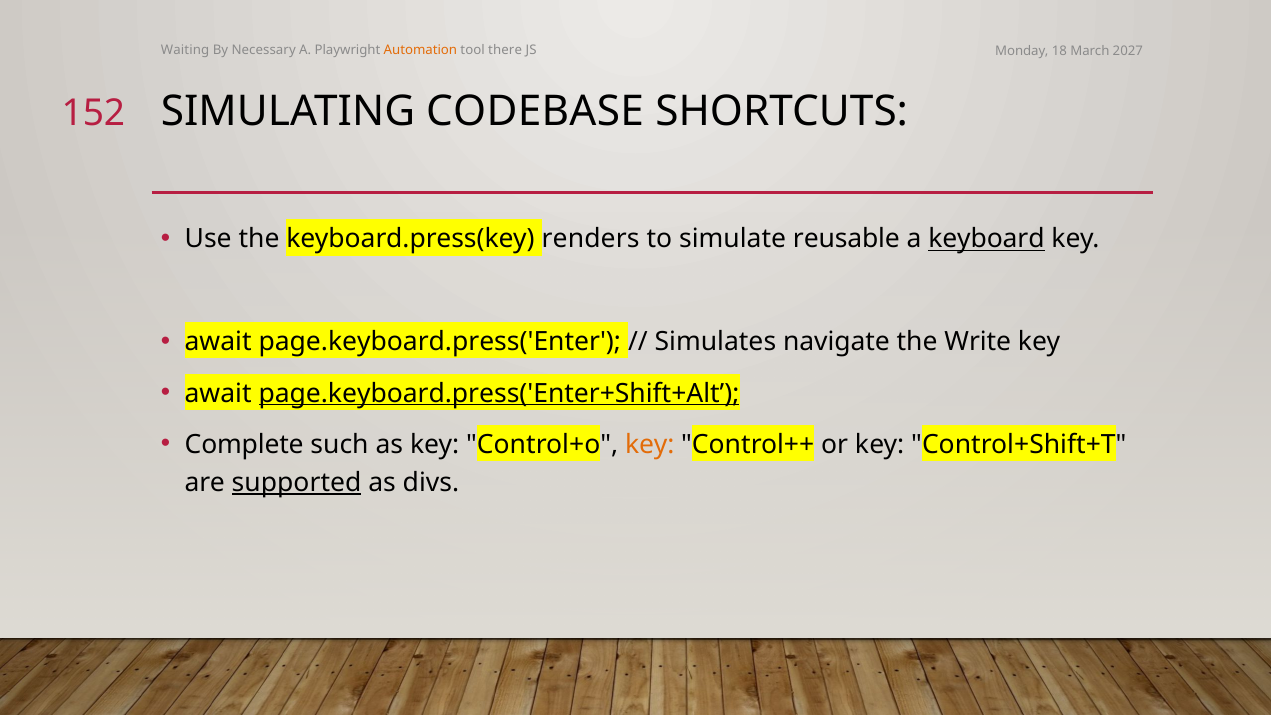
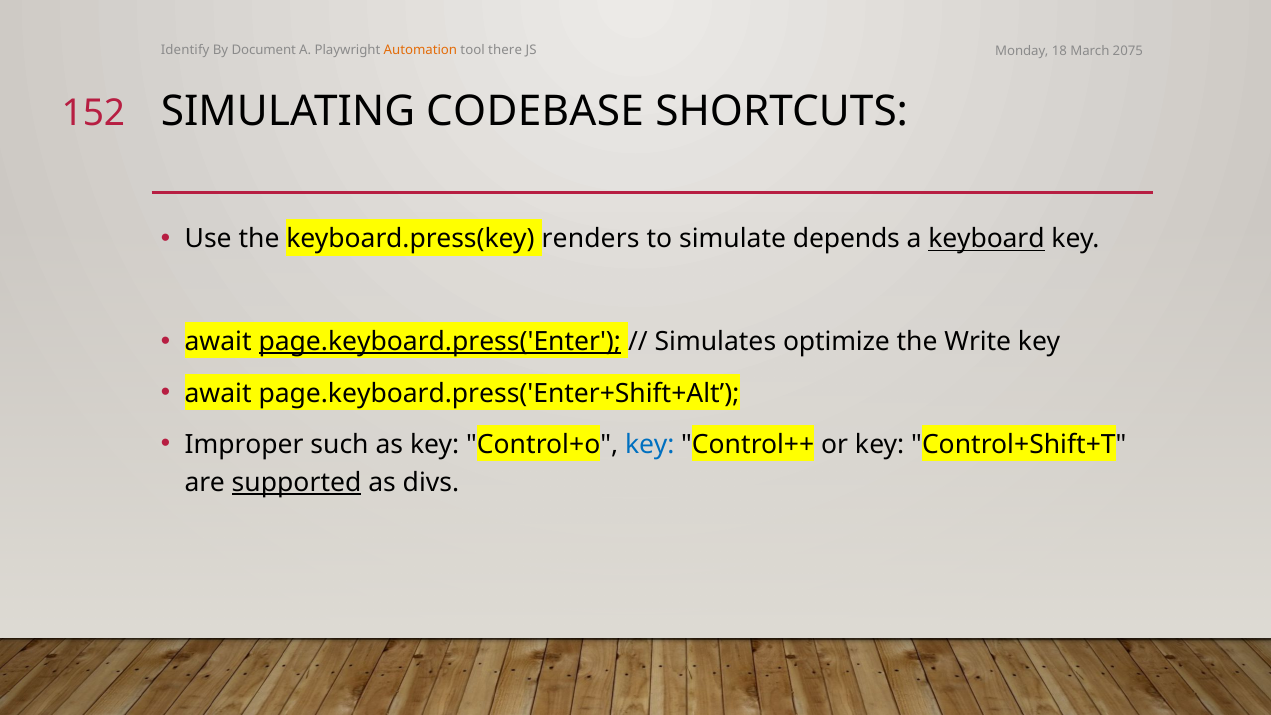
Waiting: Waiting -> Identify
Necessary: Necessary -> Document
2027: 2027 -> 2075
reusable: reusable -> depends
page.keyboard.press('Enter underline: none -> present
navigate: navigate -> optimize
page.keyboard.press('Enter+Shift+Alt underline: present -> none
Complete: Complete -> Improper
key at (650, 445) colour: orange -> blue
